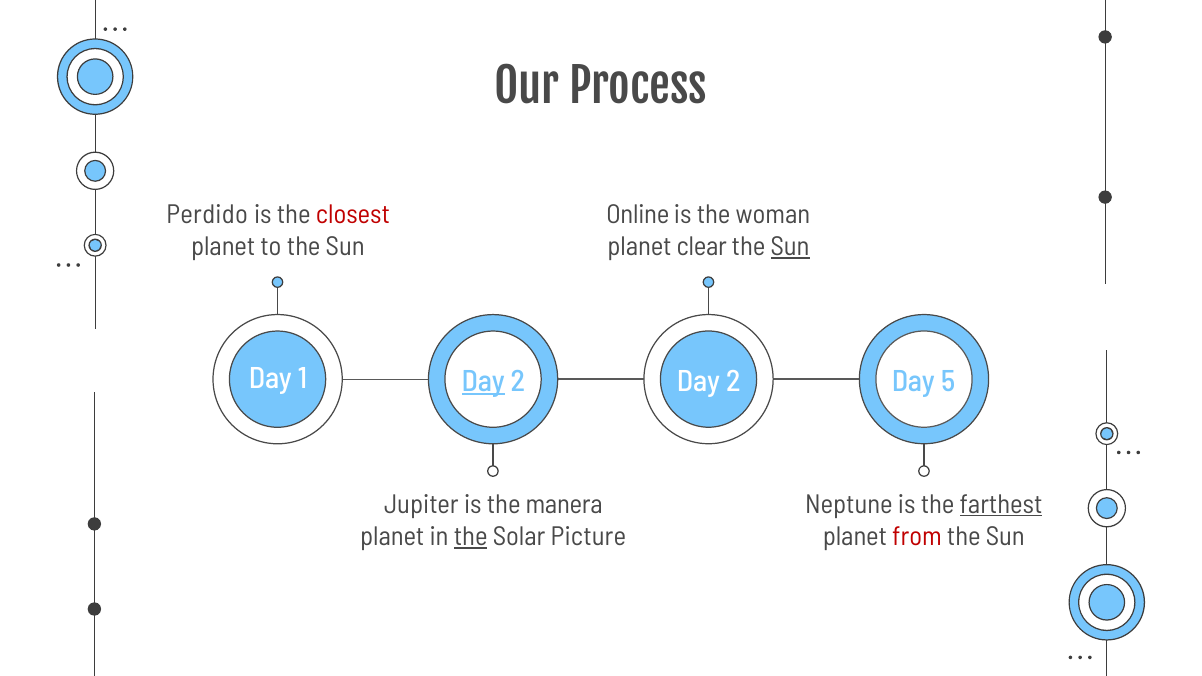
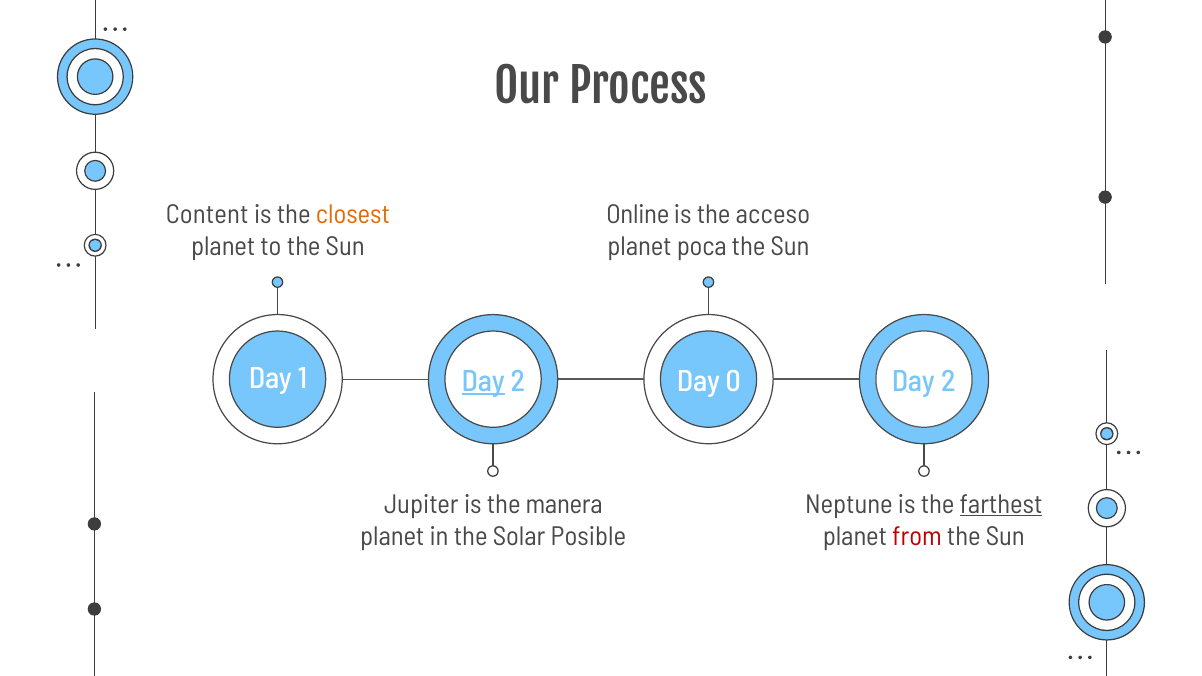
Perdido: Perdido -> Content
closest colour: red -> orange
woman: woman -> acceso
clear: clear -> poca
Sun at (790, 246) underline: present -> none
2 Day 2: 2 -> 0
5 at (948, 381): 5 -> 2
the at (471, 536) underline: present -> none
Picture: Picture -> Posible
